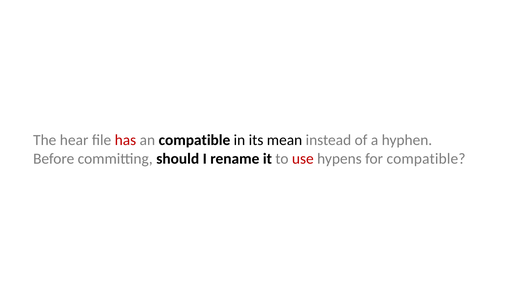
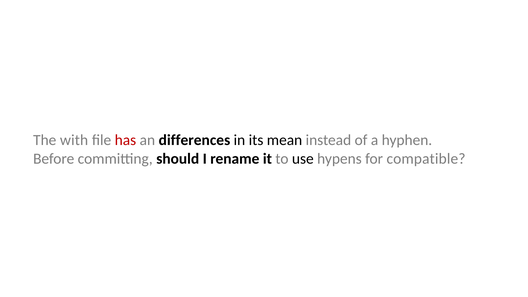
hear: hear -> with
an compatible: compatible -> differences
use colour: red -> black
